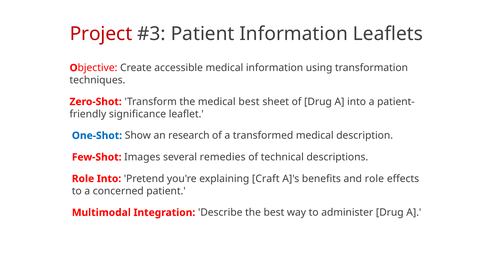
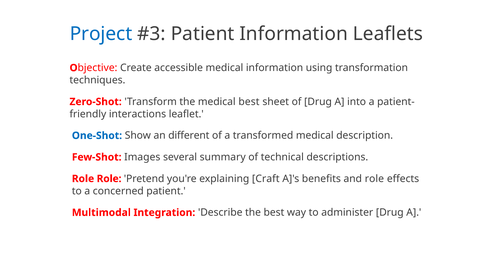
Project colour: red -> blue
significance: significance -> interactions
research: research -> different
remedies: remedies -> summary
Role Into: Into -> Role
